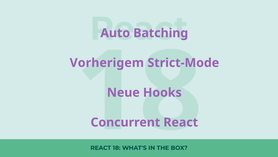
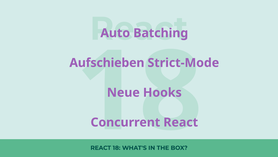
Vorherigem: Vorherigem -> Aufschieben
